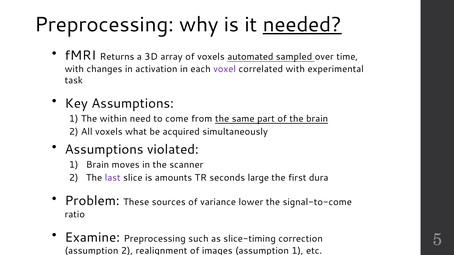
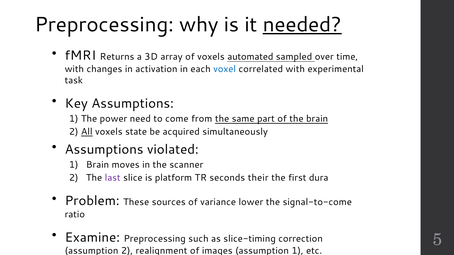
voxel colour: purple -> blue
within: within -> power
All underline: none -> present
what: what -> state
amounts: amounts -> platform
large: large -> their
